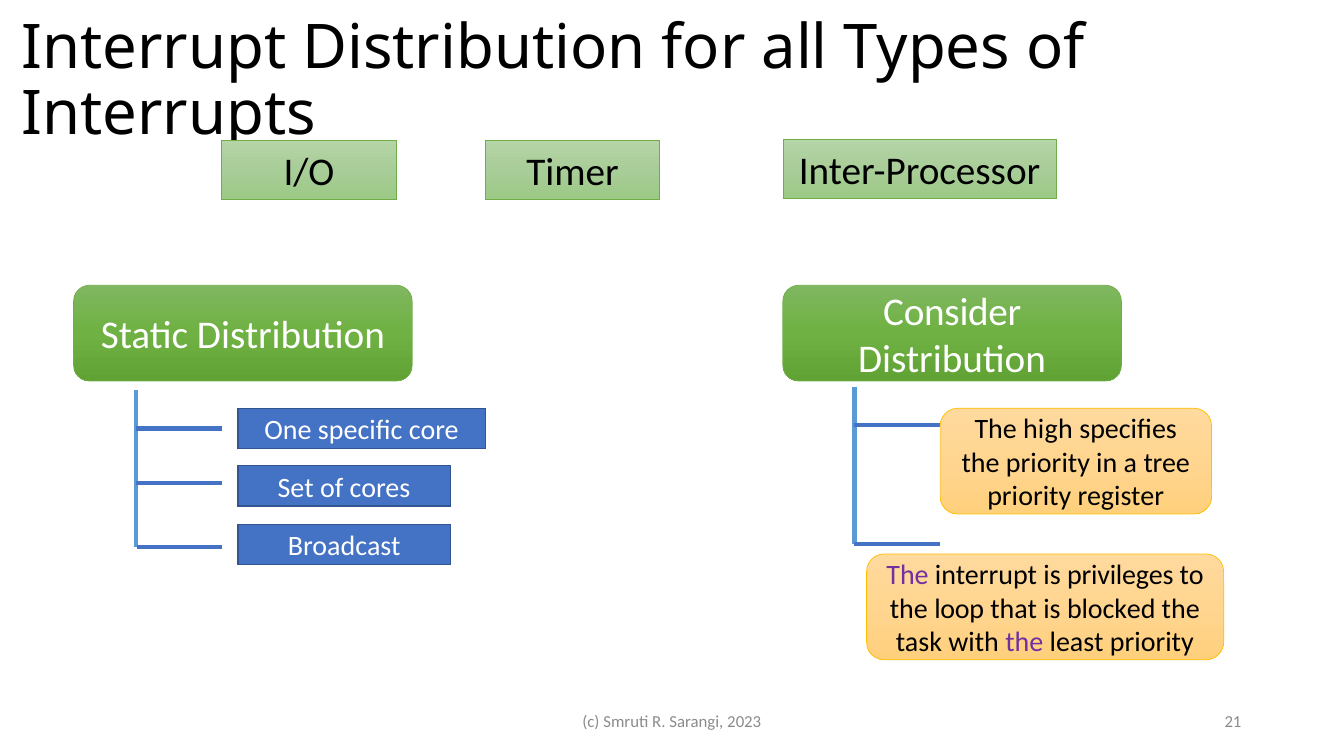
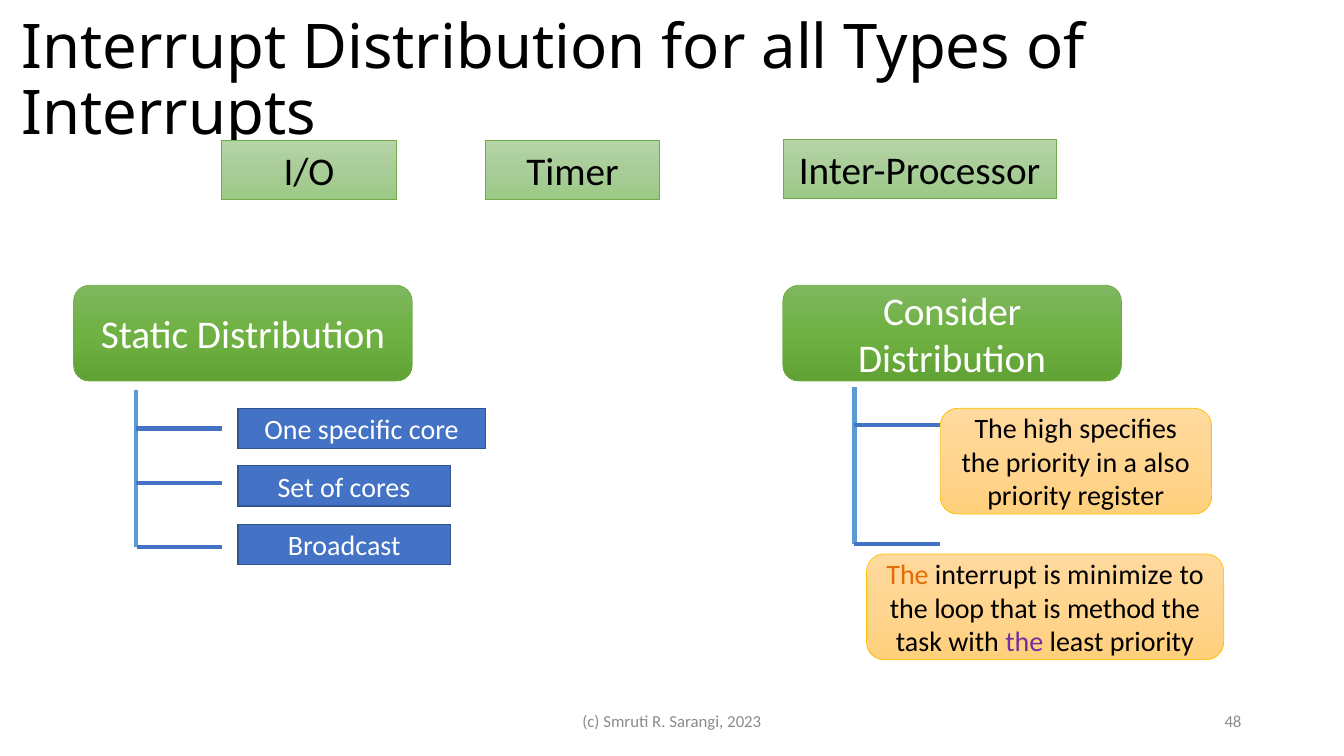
tree: tree -> also
The at (907, 575) colour: purple -> orange
privileges: privileges -> minimize
blocked: blocked -> method
21: 21 -> 48
